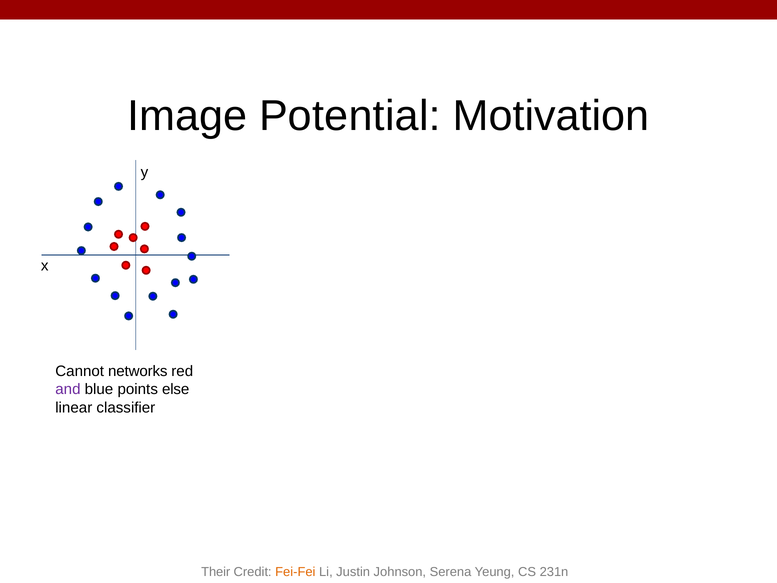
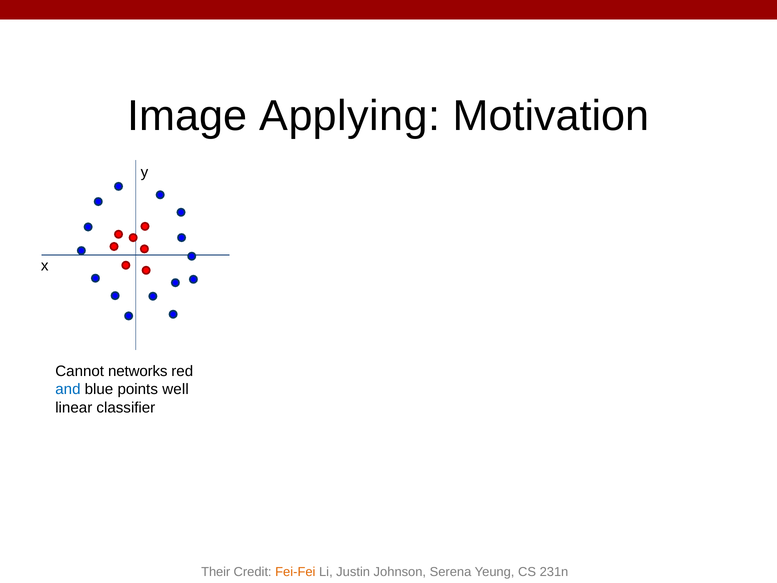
Potential: Potential -> Applying
and colour: purple -> blue
else: else -> well
